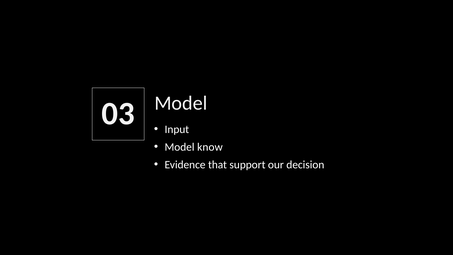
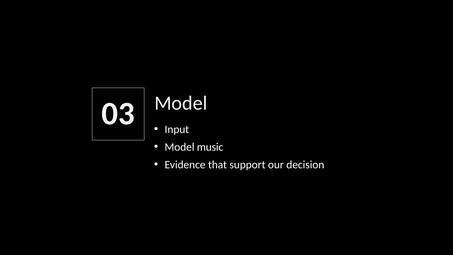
know: know -> music
